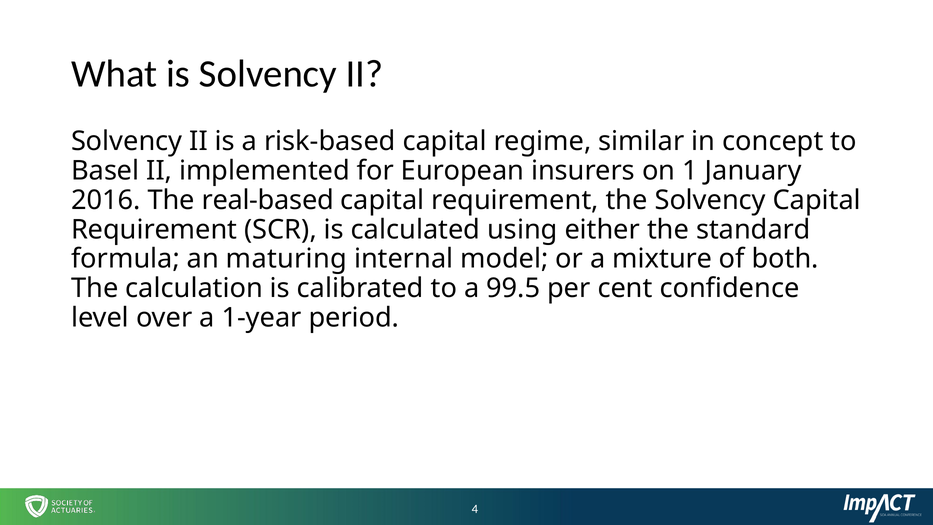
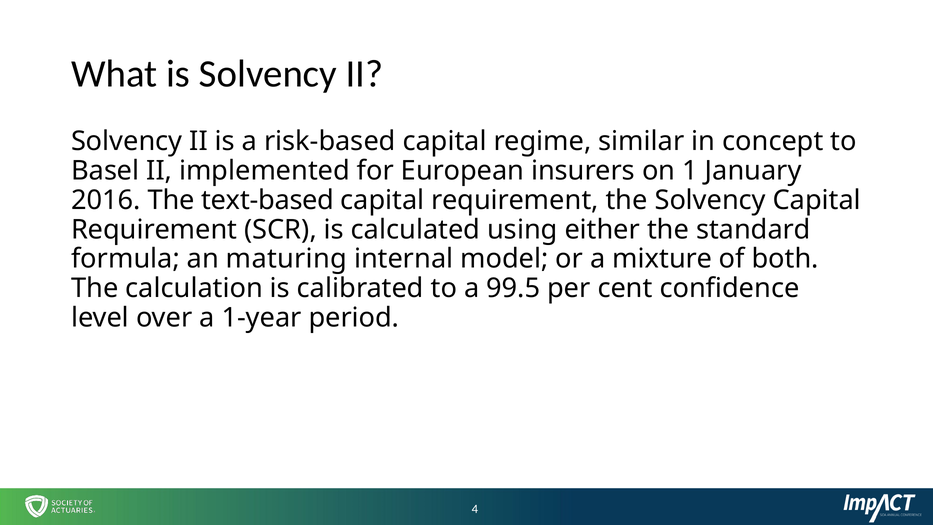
real-based: real-based -> text-based
